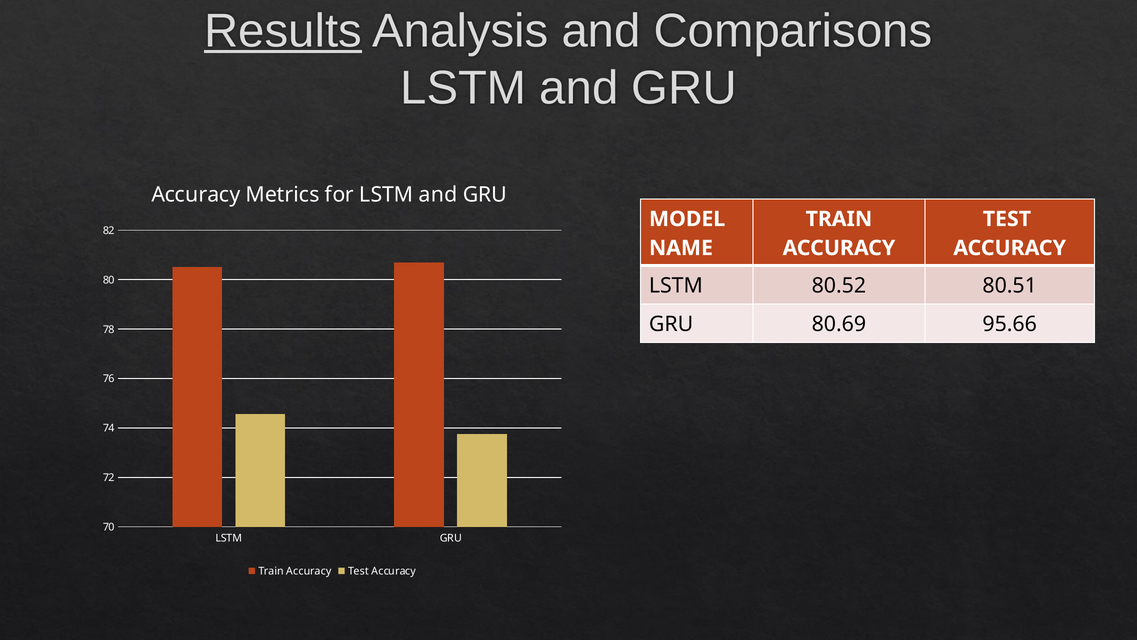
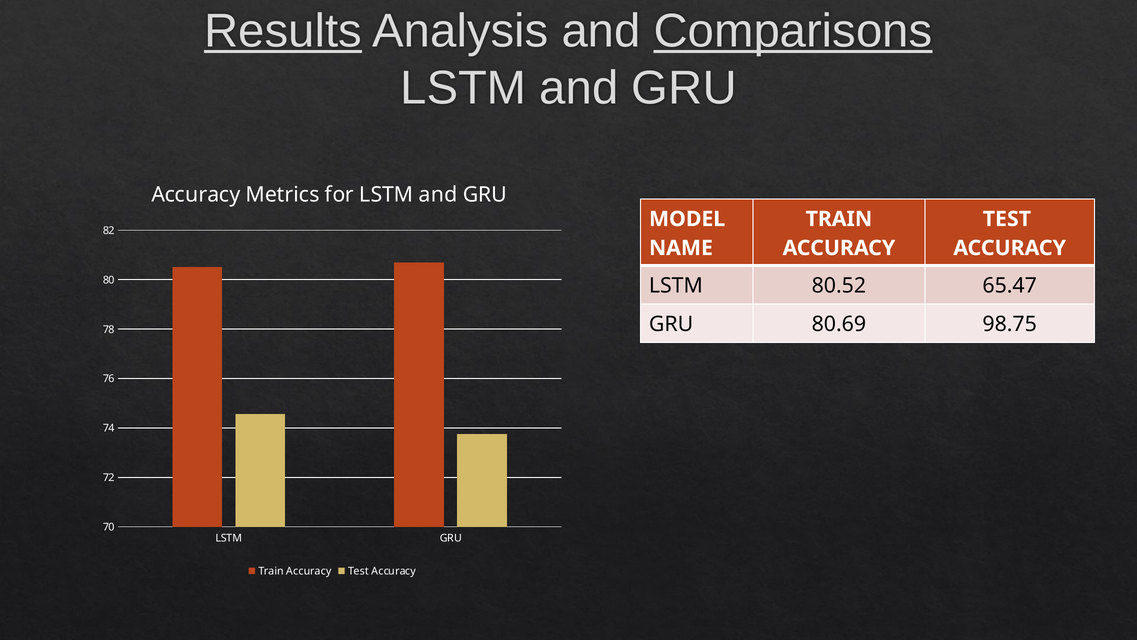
Comparisons underline: none -> present
80.51: 80.51 -> 65.47
95.66: 95.66 -> 98.75
